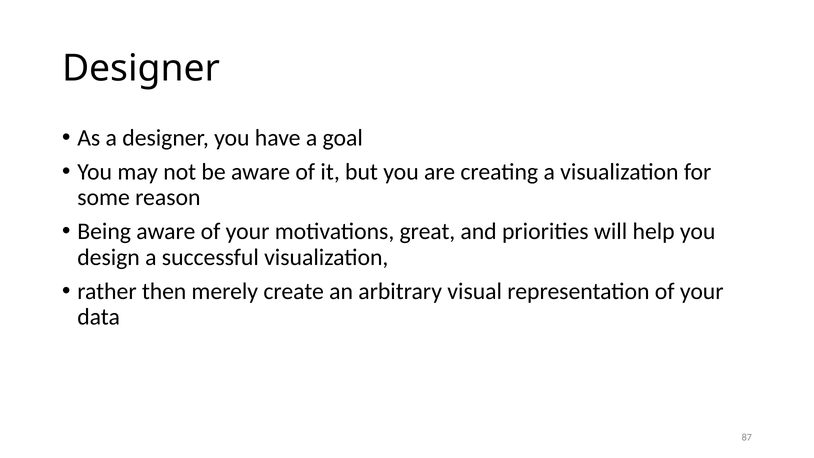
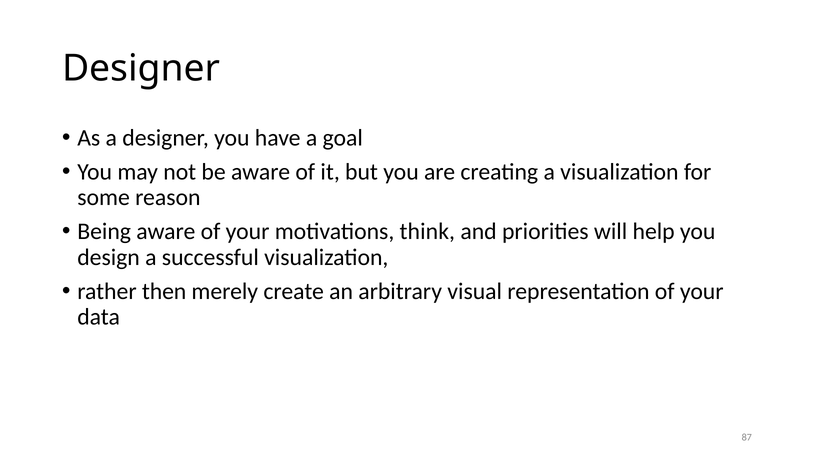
great: great -> think
